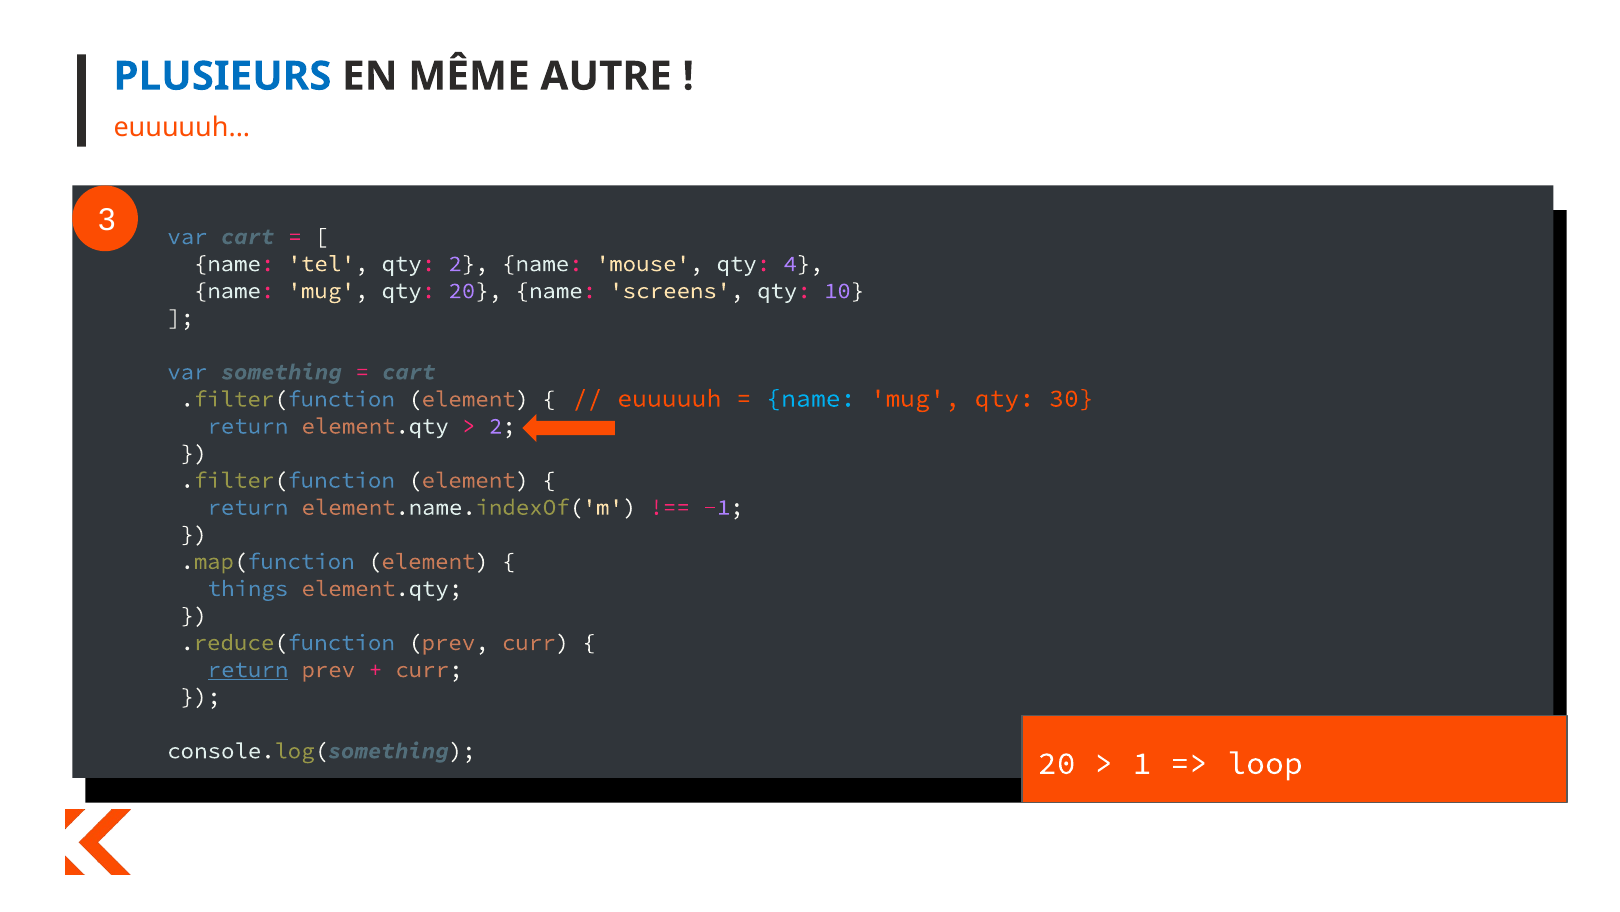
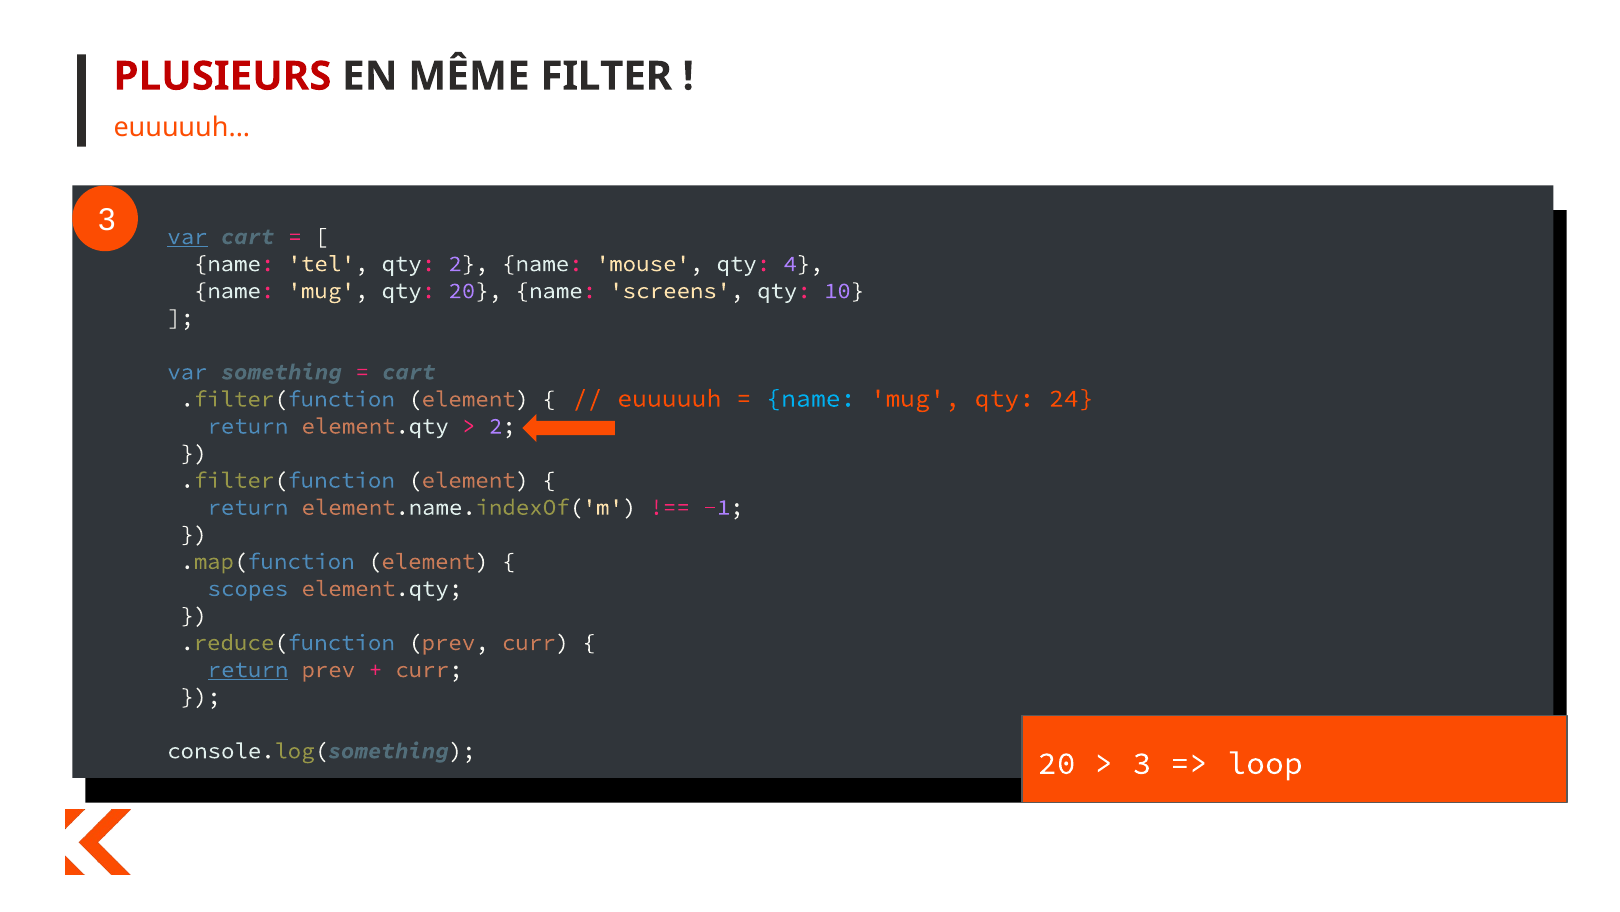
PLUSIEURS colour: blue -> red
AUTRE: AUTRE -> FILTER
var at (187, 236) underline: none -> present
30: 30 -> 24
things: things -> scopes
1 at (1142, 763): 1 -> 3
